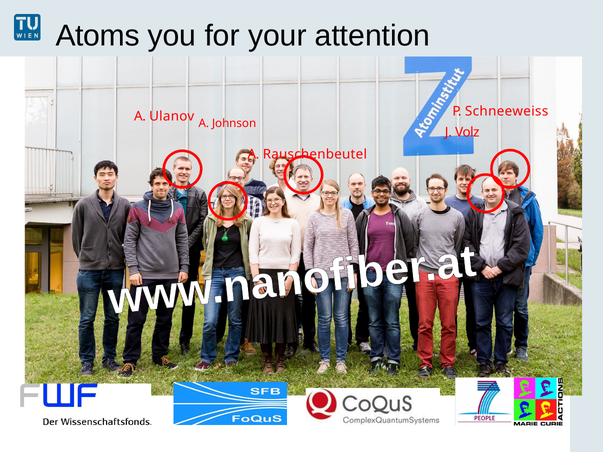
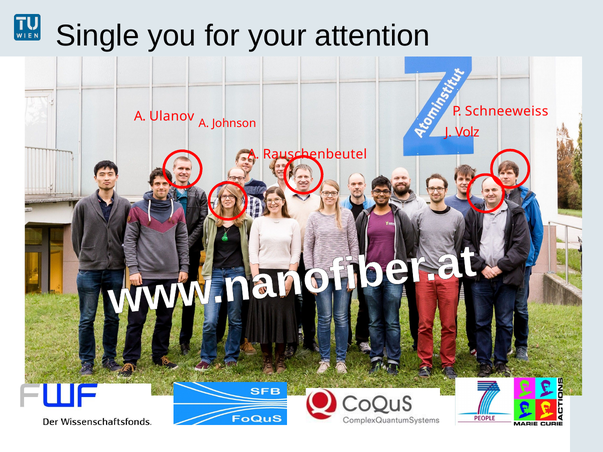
Atoms: Atoms -> Single
